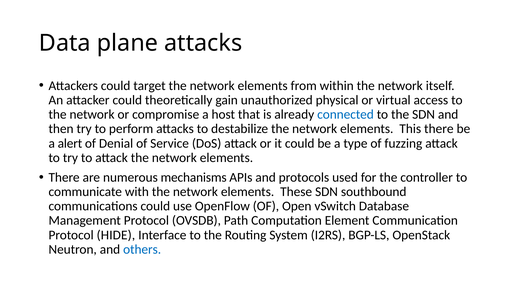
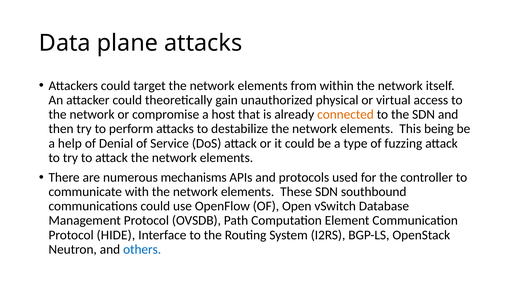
connected colour: blue -> orange
This there: there -> being
alert: alert -> help
